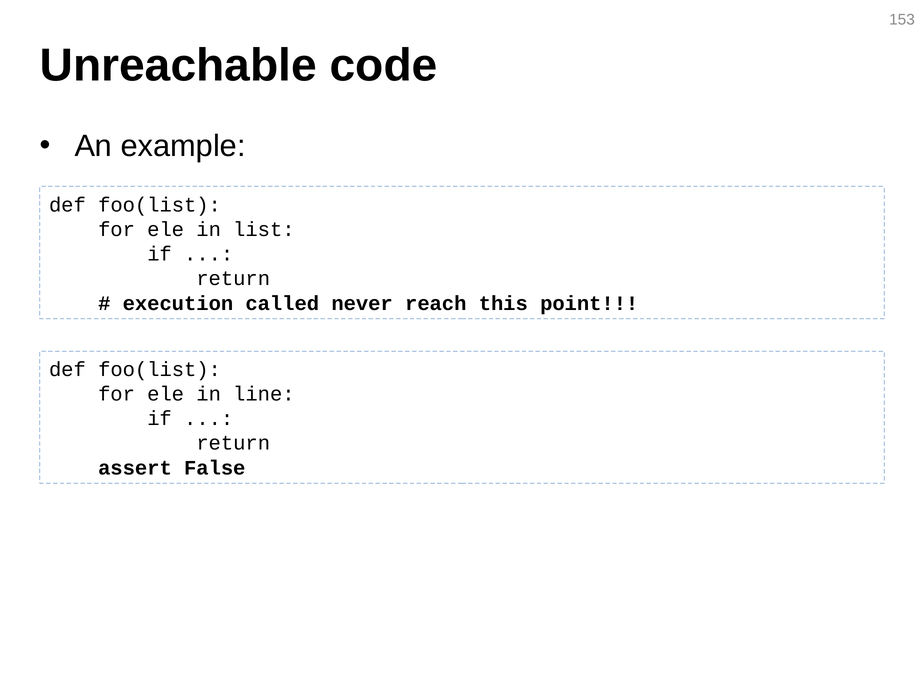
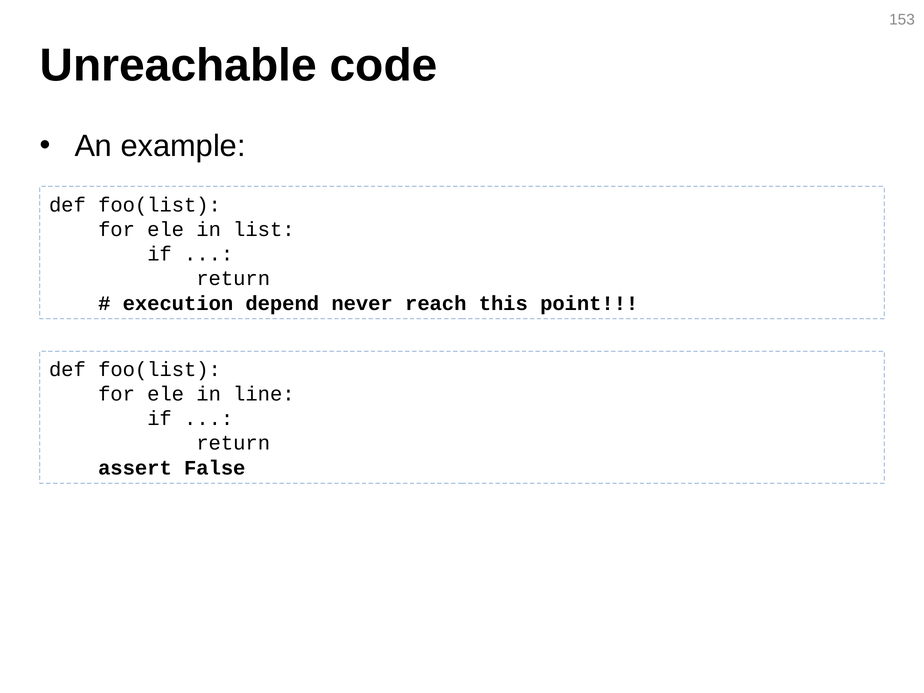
called: called -> depend
